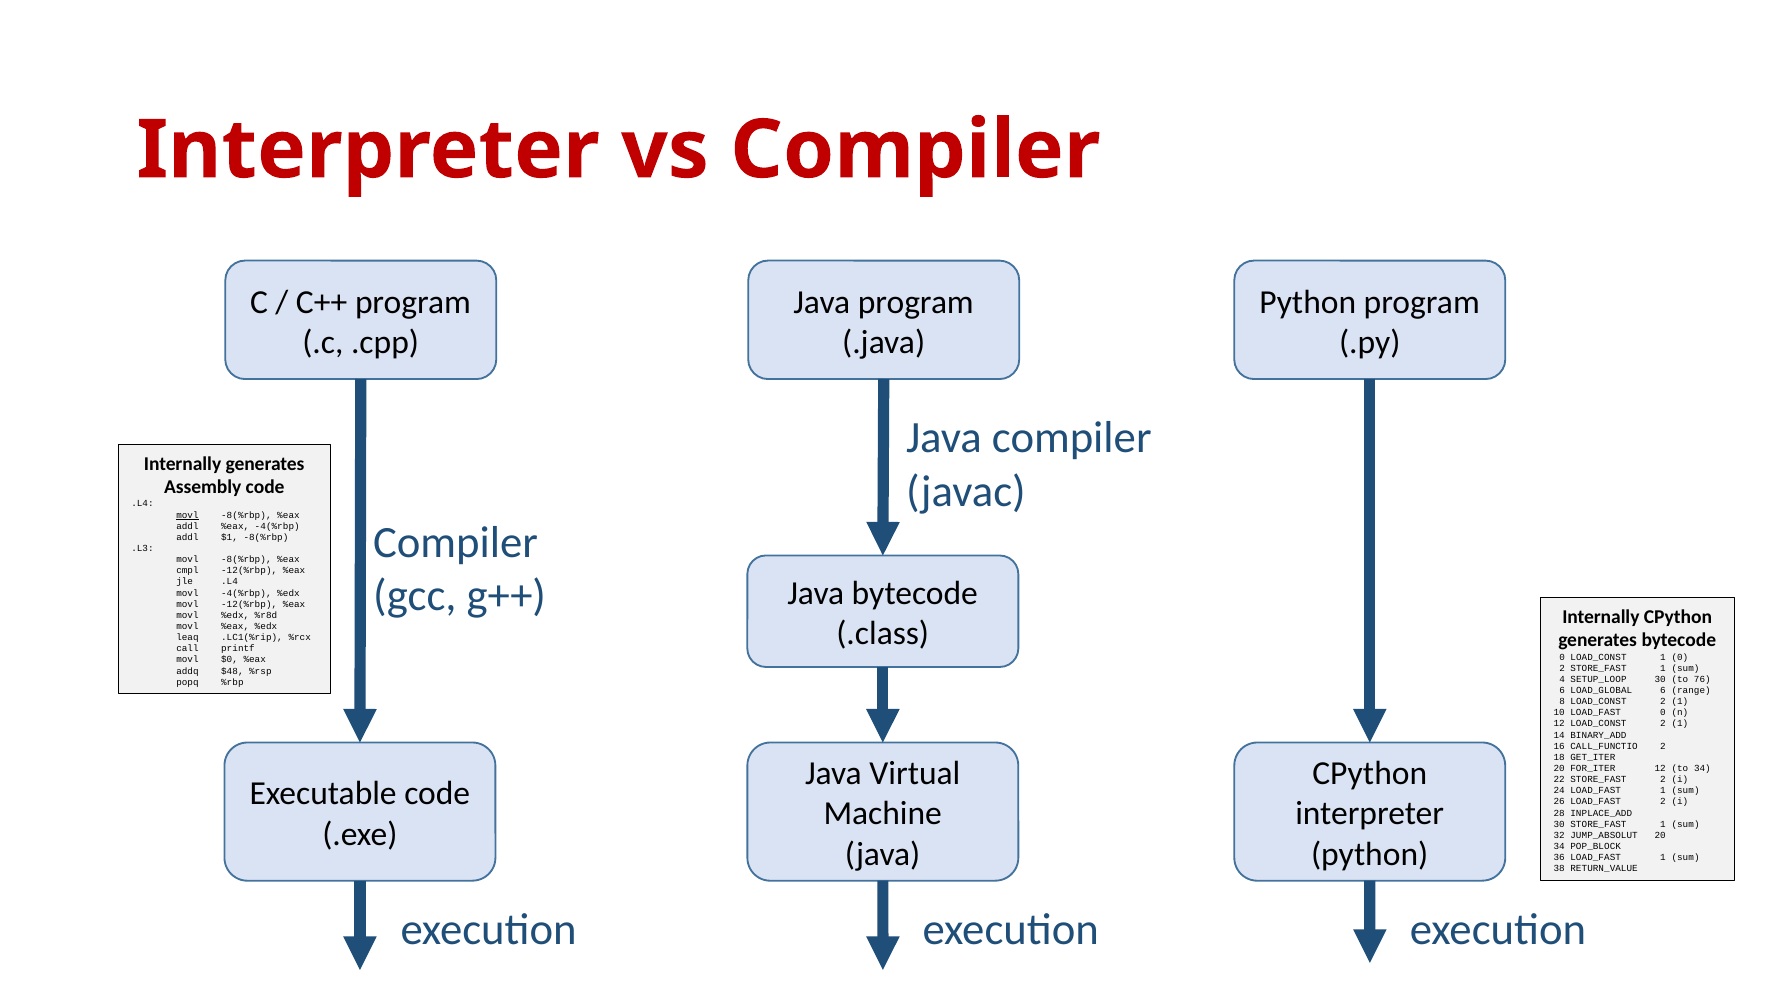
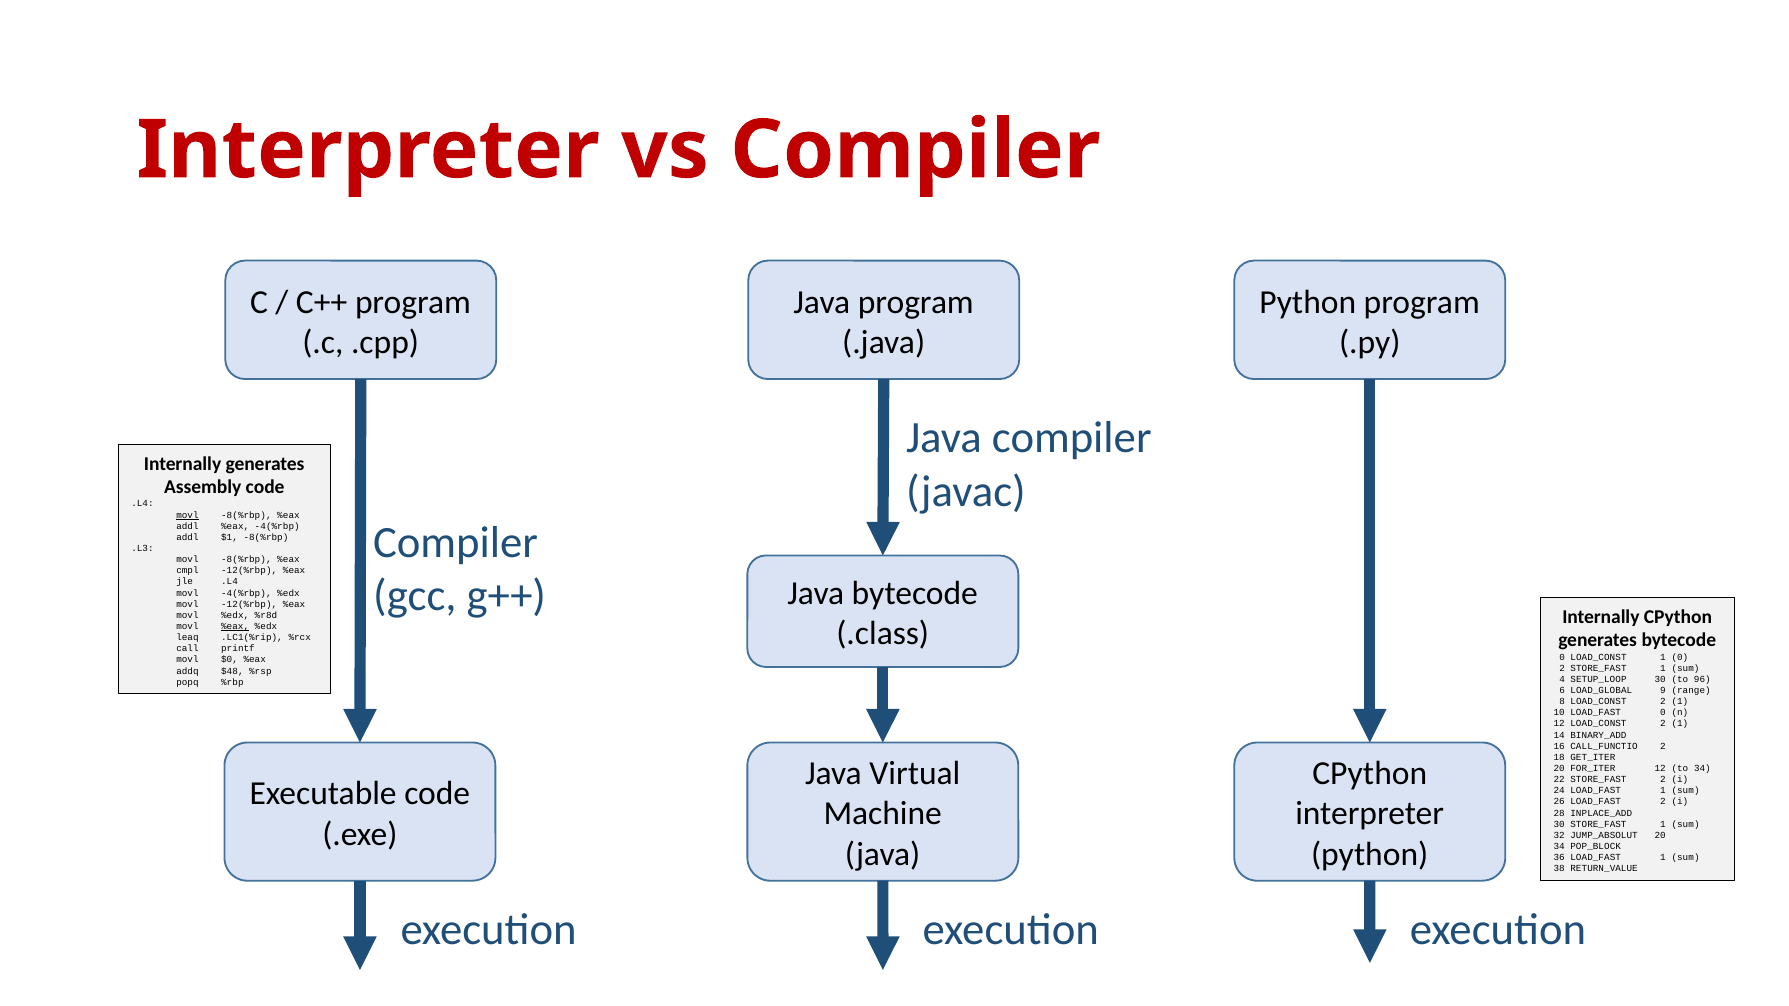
%eax at (235, 627) underline: none -> present
76: 76 -> 96
LOAD_GLOBAL 6: 6 -> 9
